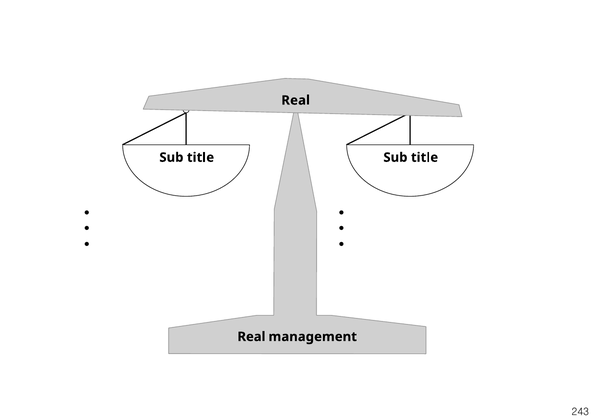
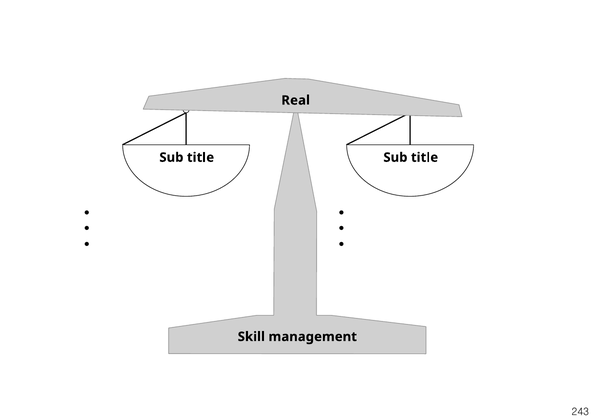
Real at (251, 337): Real -> Skill
